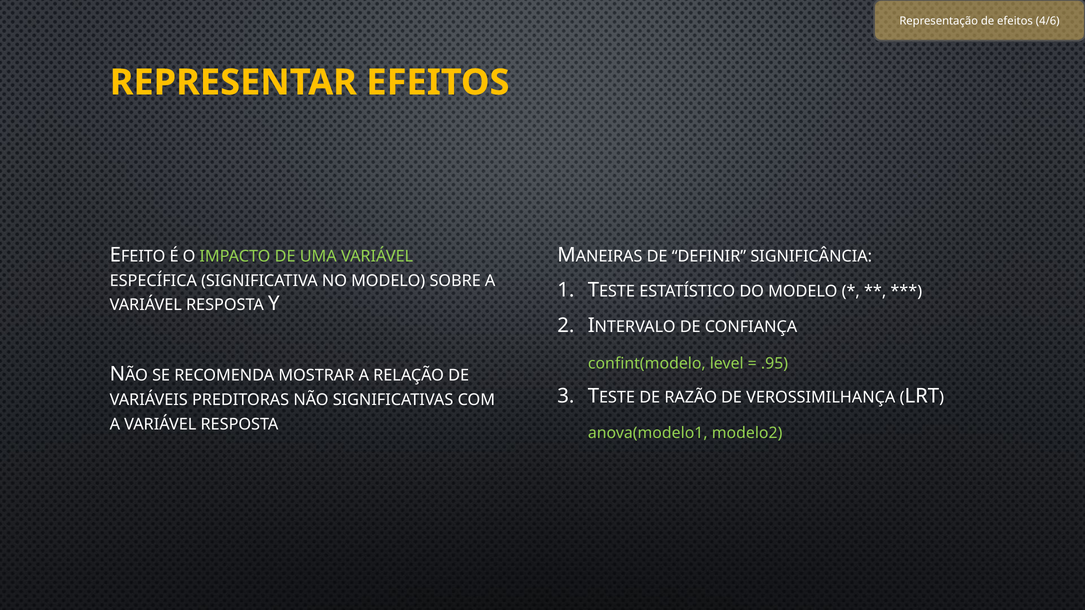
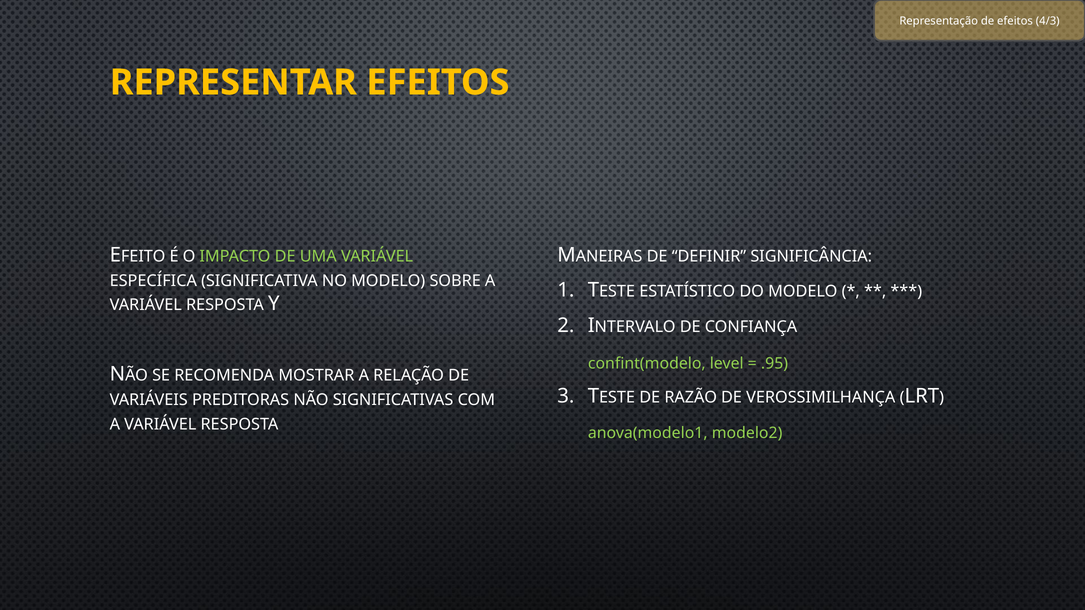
4/6: 4/6 -> 4/3
